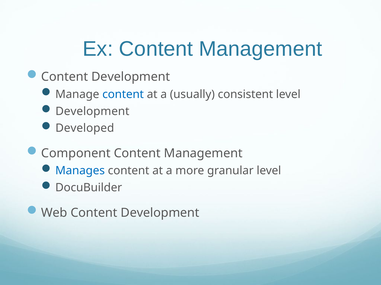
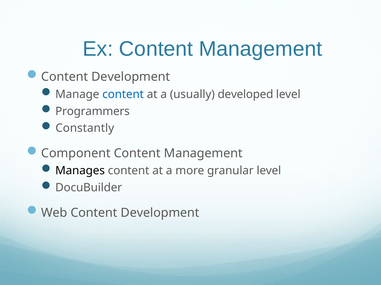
consistent: consistent -> developed
Development at (92, 111): Development -> Programmers
Developed: Developed -> Constantly
Manages colour: blue -> black
